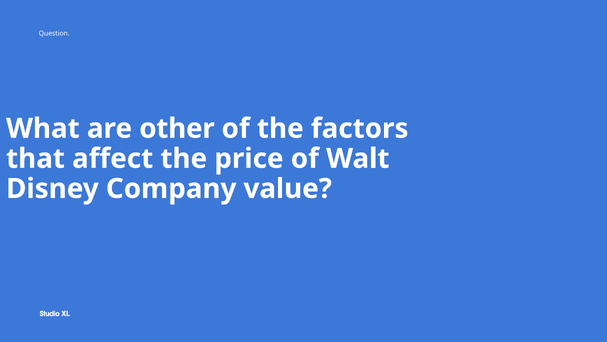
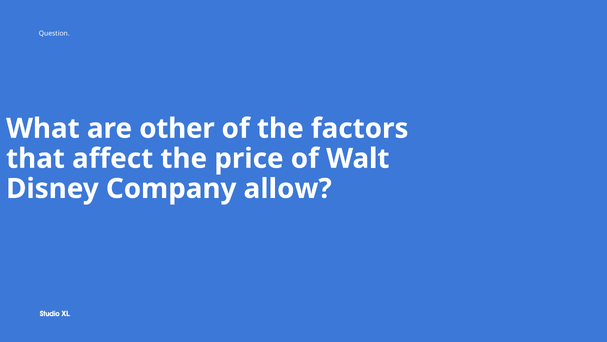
value: value -> allow
